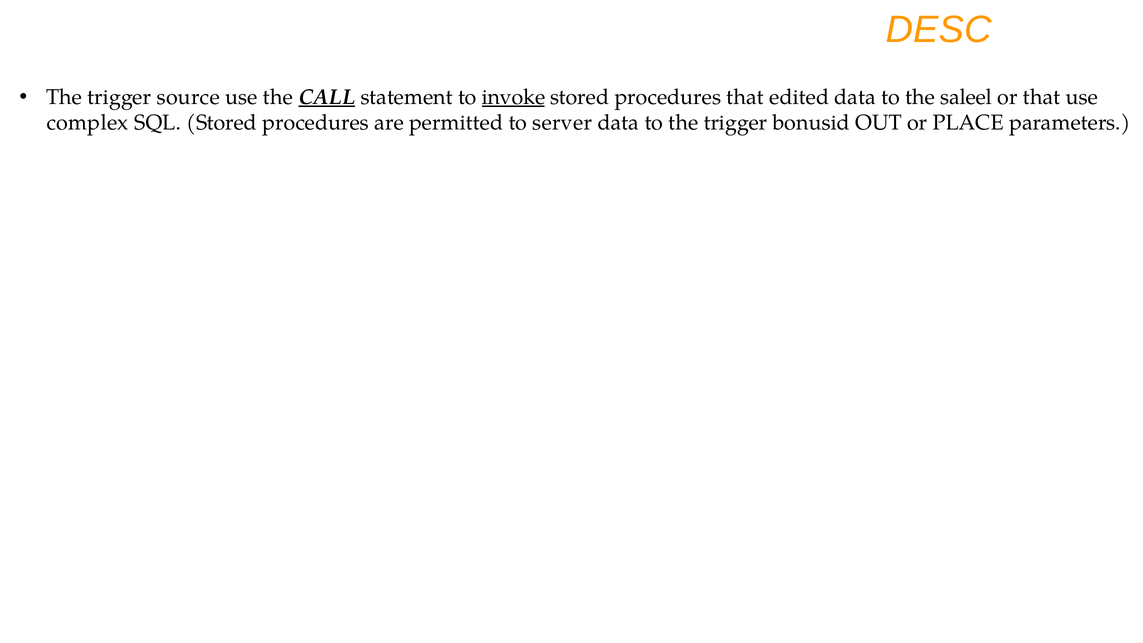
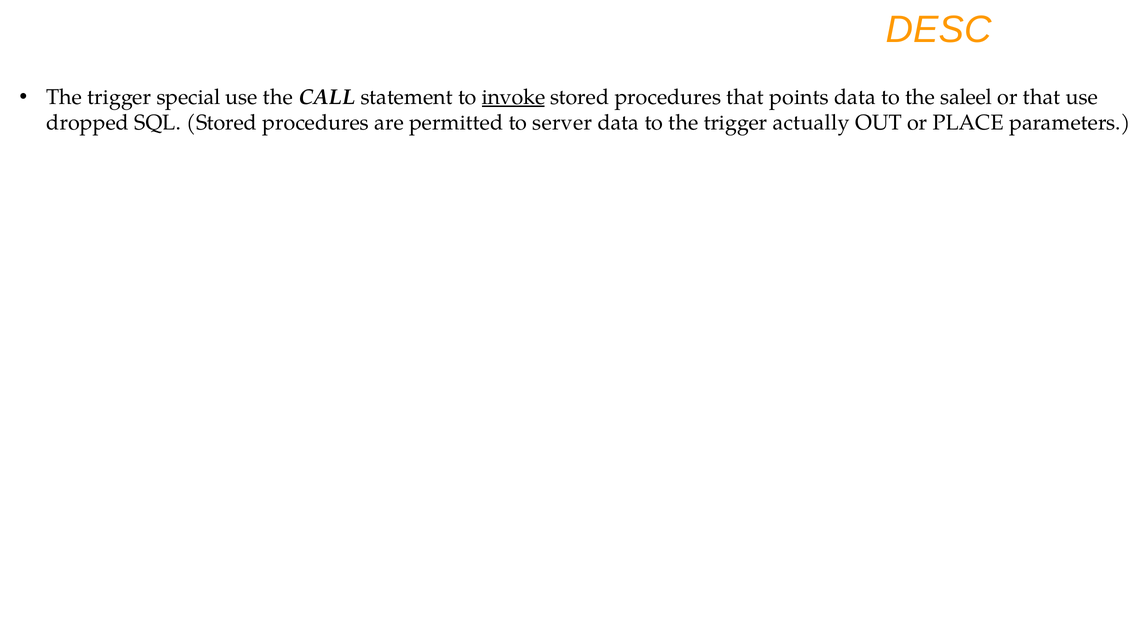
source: source -> special
CALL underline: present -> none
edited: edited -> points
complex: complex -> dropped
bonusid: bonusid -> actually
